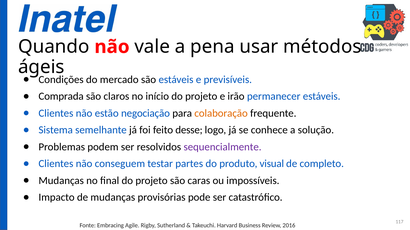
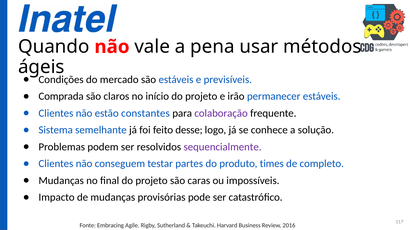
negociação: negociação -> constantes
colaboração colour: orange -> purple
visual: visual -> times
